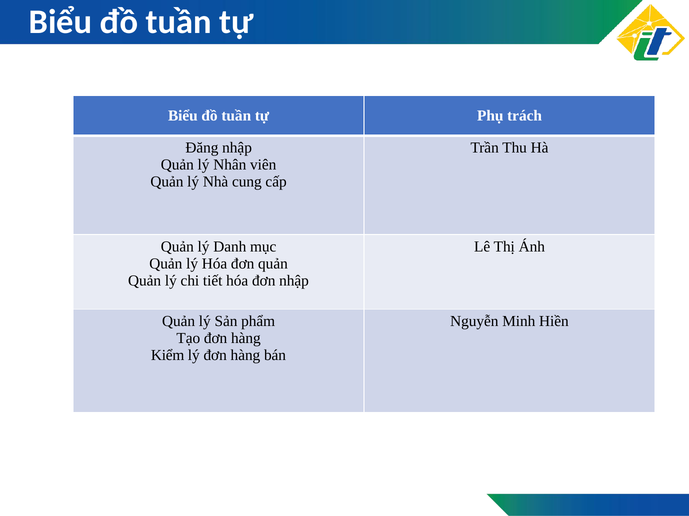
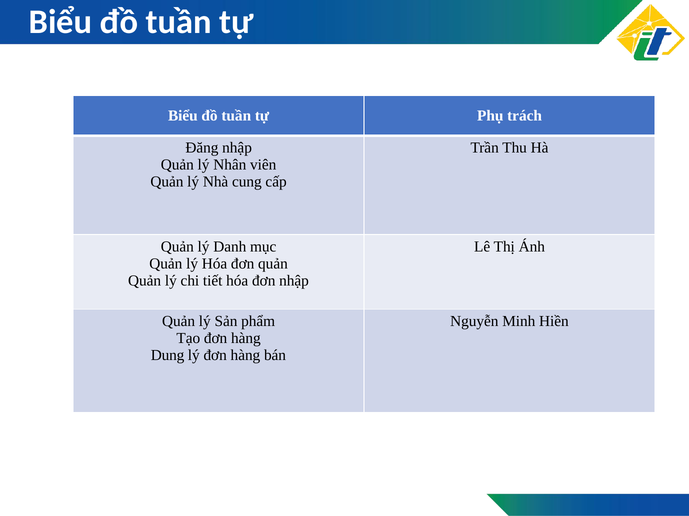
Kiểm: Kiểm -> Dung
